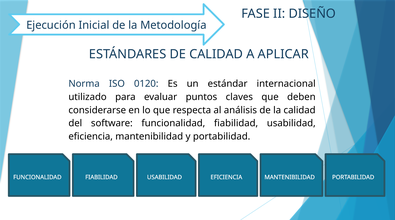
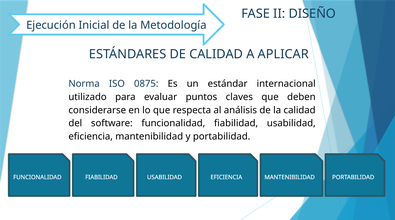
0120: 0120 -> 0875
